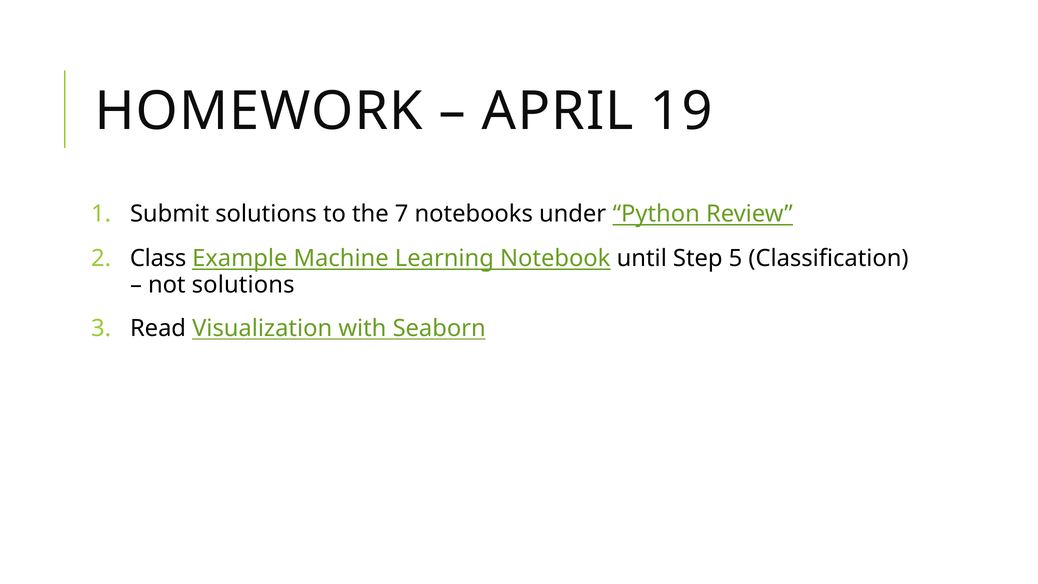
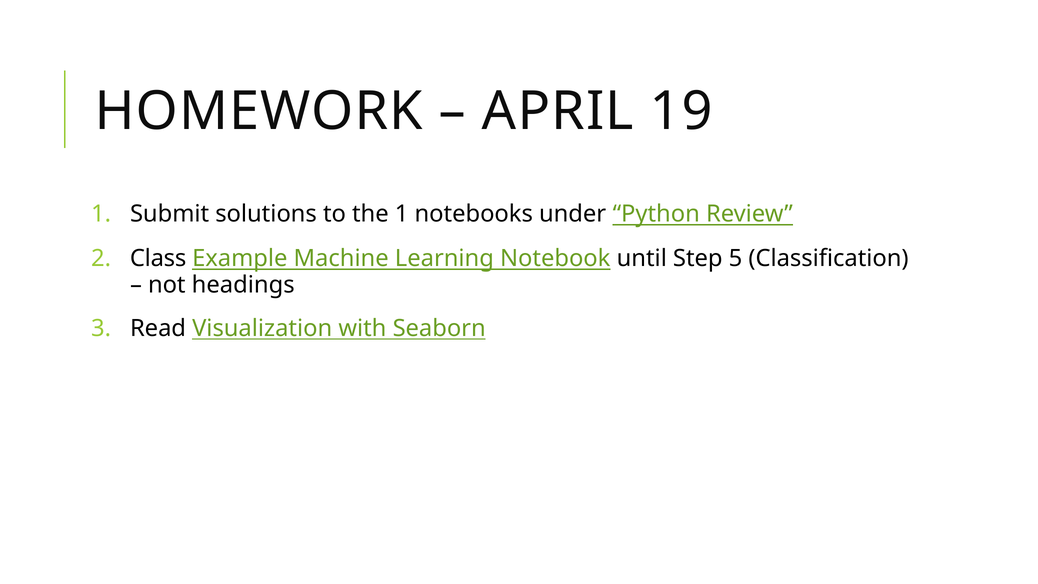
the 7: 7 -> 1
not solutions: solutions -> headings
